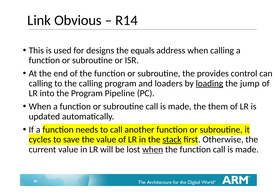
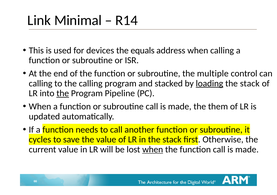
Obvious: Obvious -> Minimal
designs: designs -> devices
provides: provides -> multiple
loaders: loaders -> stacked
jump at (250, 84): jump -> stack
the at (63, 94) underline: none -> present
stack at (172, 140) underline: present -> none
